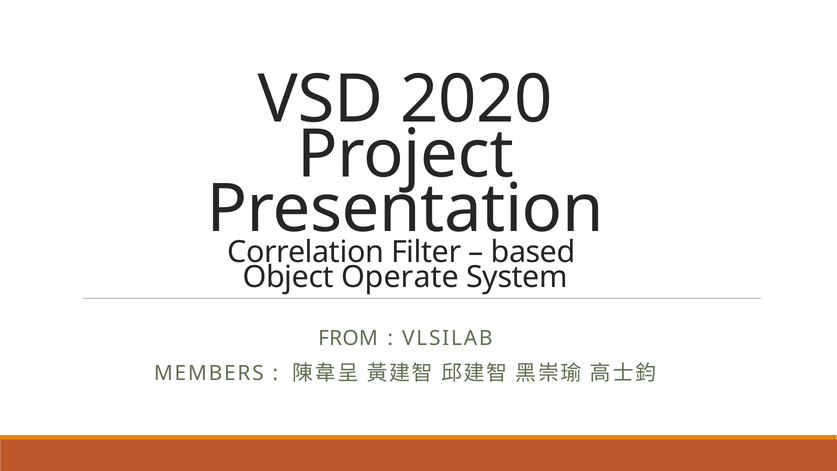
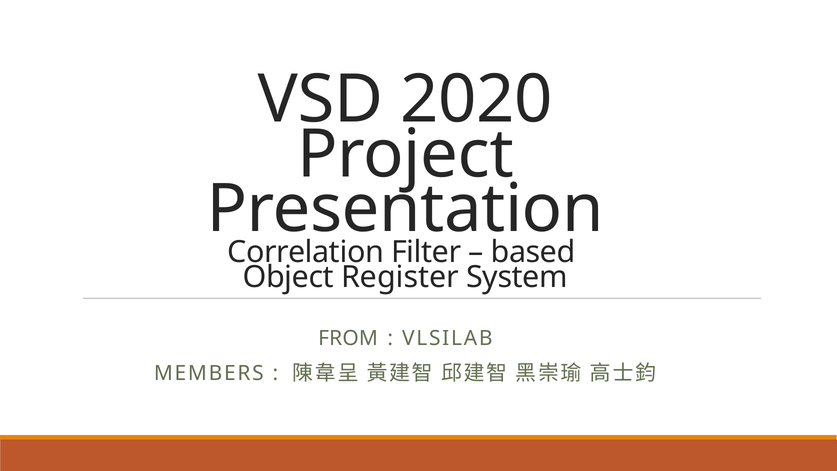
Operate: Operate -> Register
